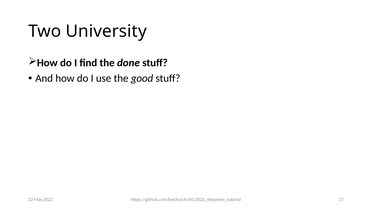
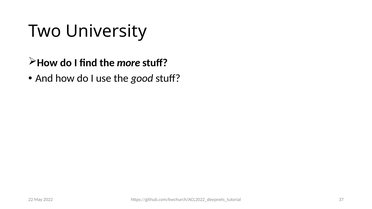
done: done -> more
